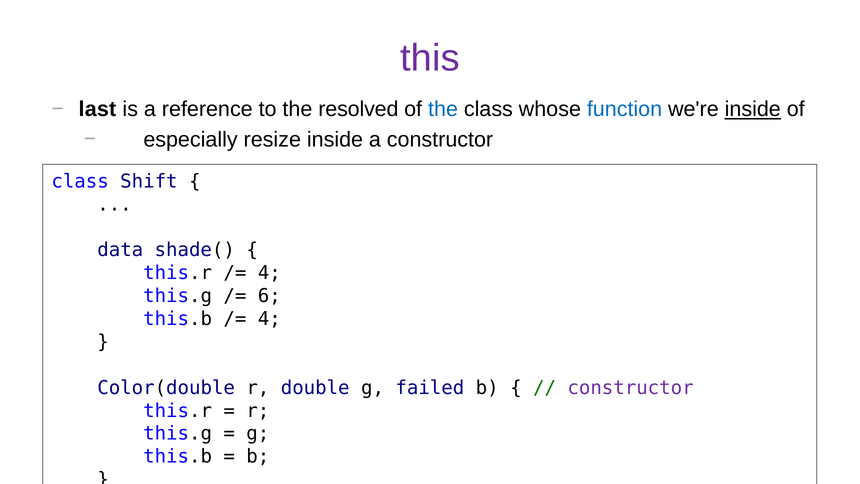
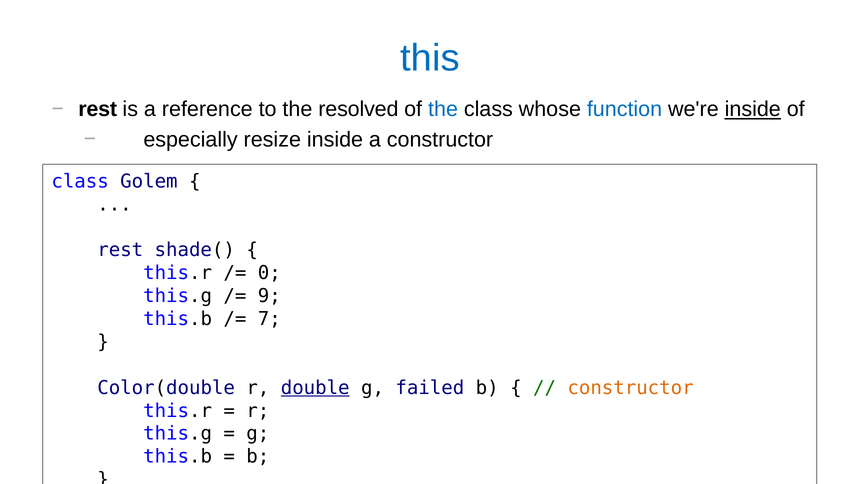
this colour: purple -> blue
last at (97, 109): last -> rest
Shift: Shift -> Golem
data at (120, 250): data -> rest
4 at (269, 273): 4 -> 0
6: 6 -> 9
4 at (269, 319): 4 -> 7
double underline: none -> present
constructor at (631, 388) colour: purple -> orange
